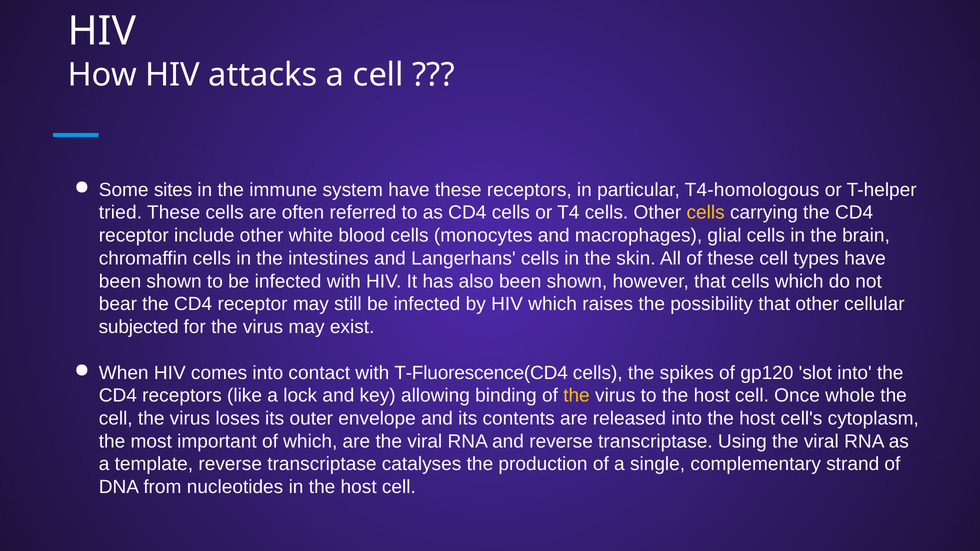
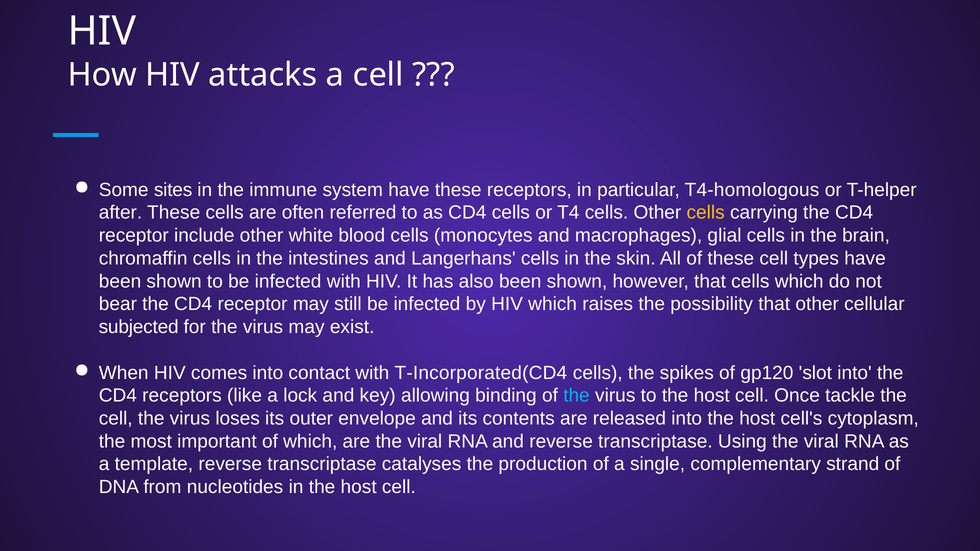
tried: tried -> after
T-Fluorescence(CD4: T-Fluorescence(CD4 -> T-Incorporated(CD4
the at (576, 396) colour: yellow -> light blue
whole: whole -> tackle
